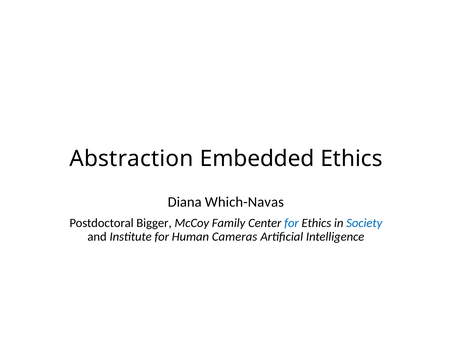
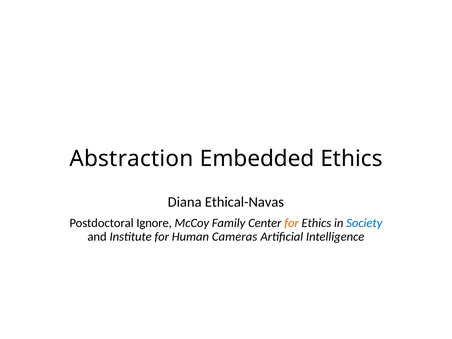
Which-Navas: Which-Navas -> Ethical-Navas
Bigger: Bigger -> Ignore
for at (292, 223) colour: blue -> orange
